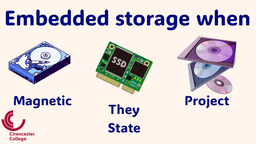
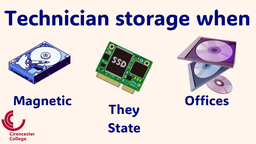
Embedded: Embedded -> Technician
Project: Project -> Offices
